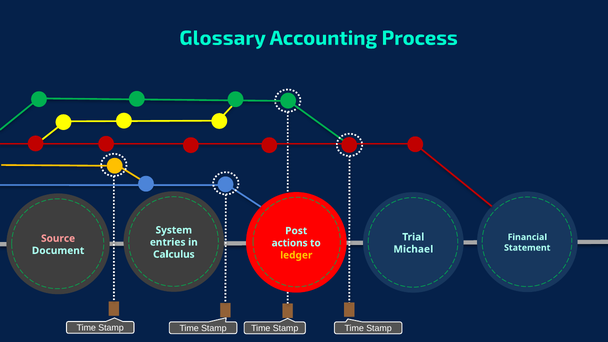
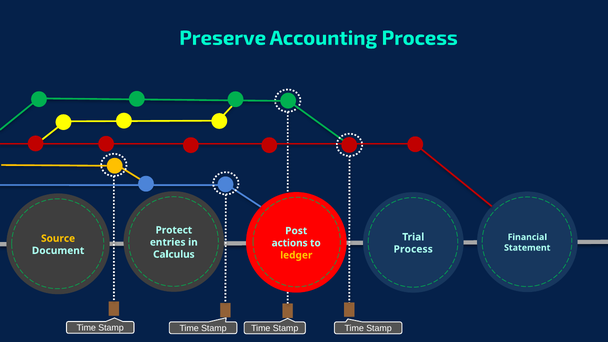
Glossary: Glossary -> Preserve
System: System -> Protect
Source colour: pink -> yellow
Michael at (413, 249): Michael -> Process
